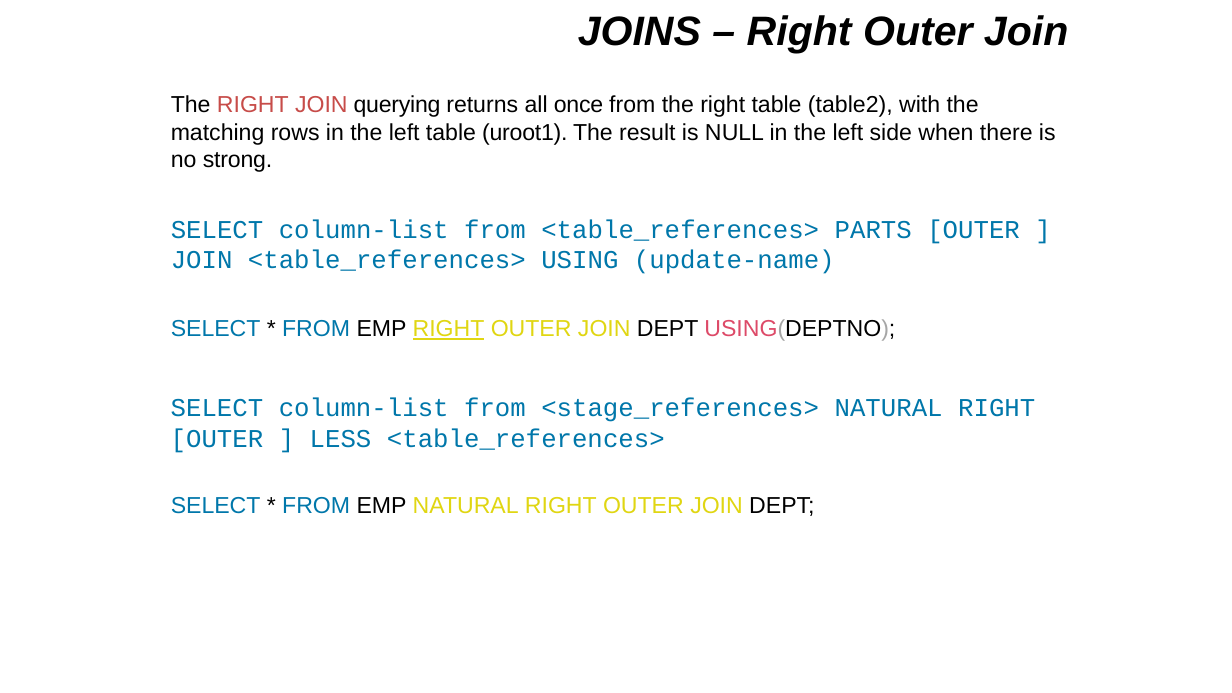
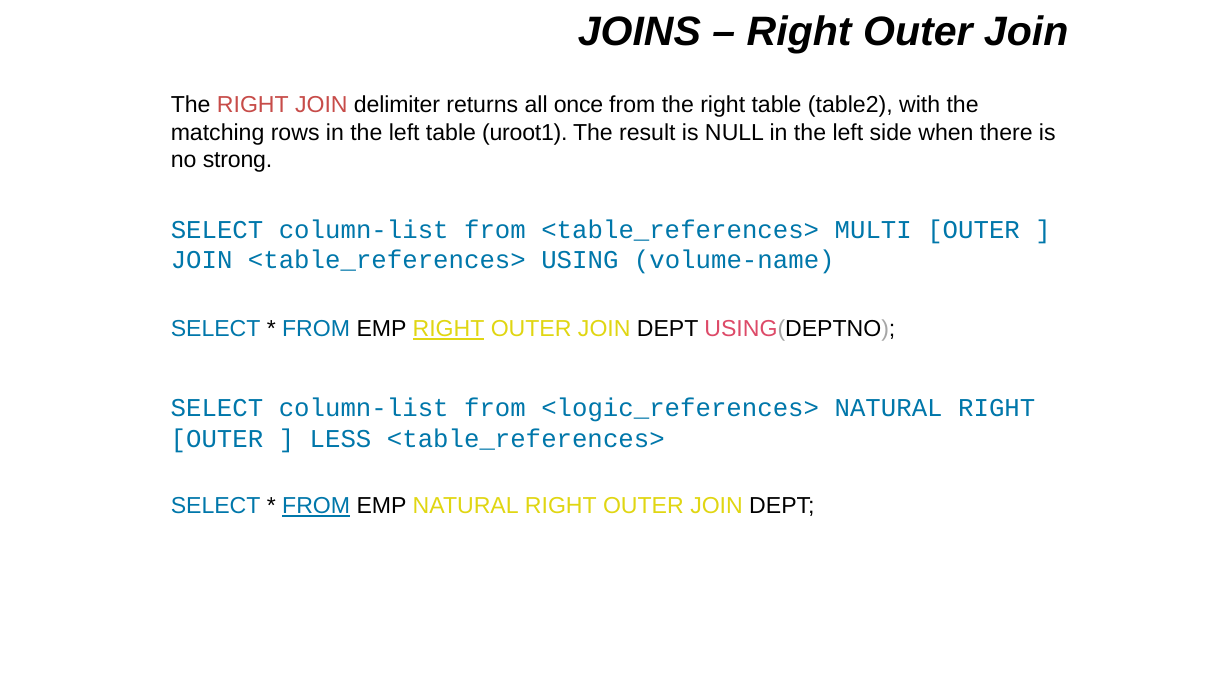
querying: querying -> delimiter
PARTS: PARTS -> MULTI
update-name: update-name -> volume-name
<stage_references>: <stage_references> -> <logic_references>
FROM at (316, 506) underline: none -> present
